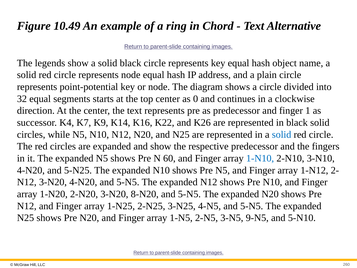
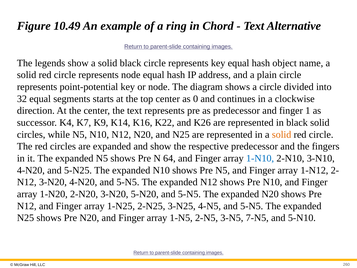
solid at (282, 134) colour: blue -> orange
60: 60 -> 64
8-N20: 8-N20 -> 5-N20
9-N5: 9-N5 -> 7-N5
